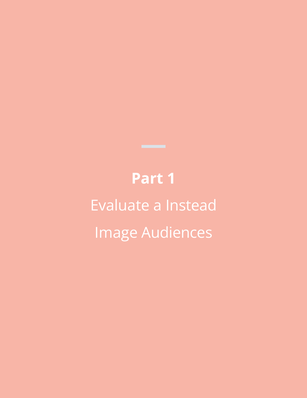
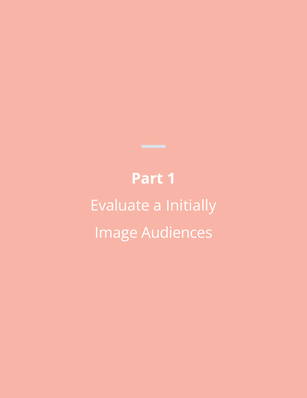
Instead: Instead -> Initially
